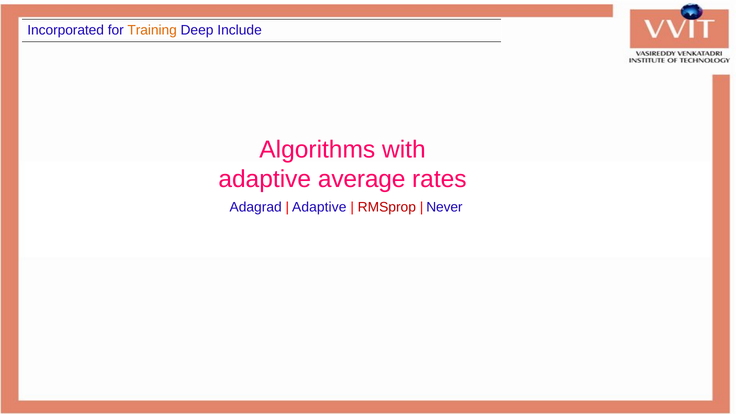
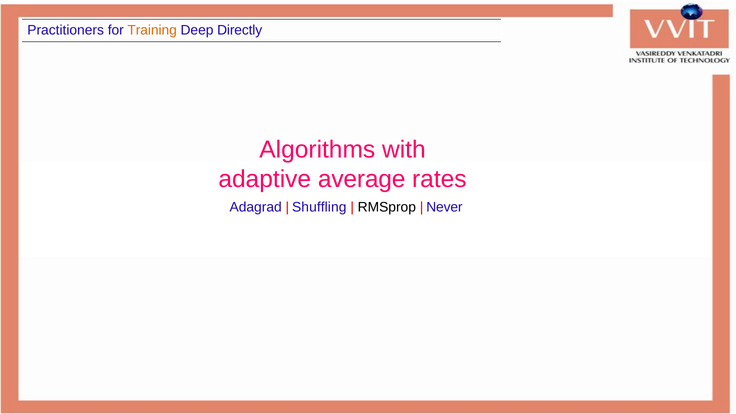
Incorporated: Incorporated -> Practitioners
Include: Include -> Directly
Adaptive at (319, 207): Adaptive -> Shuffling
RMSprop colour: red -> black
